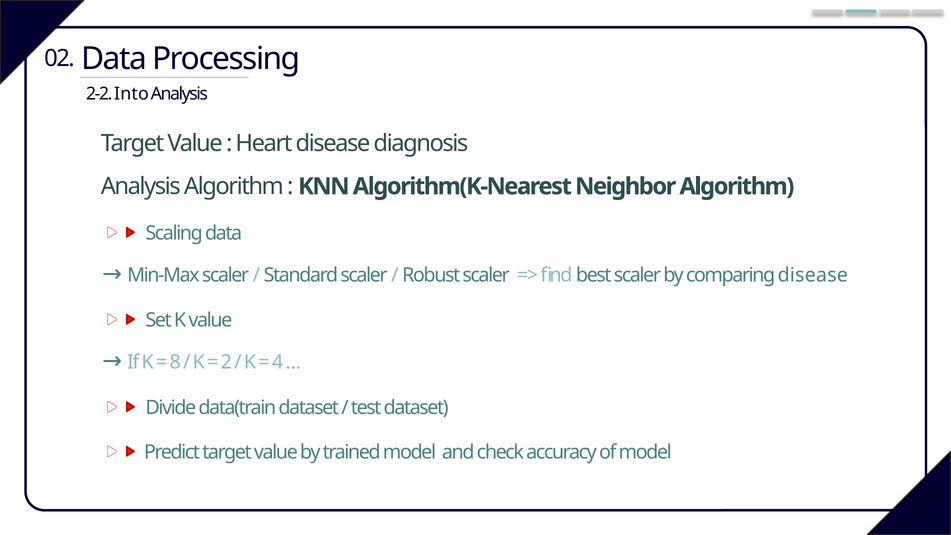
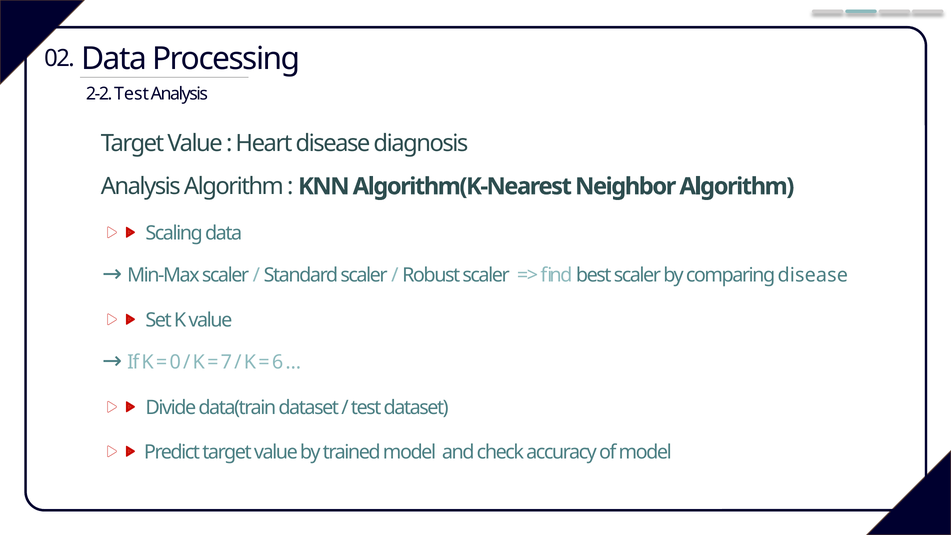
2-2 Into: Into -> Test
8: 8 -> 0
2: 2 -> 7
4: 4 -> 6
